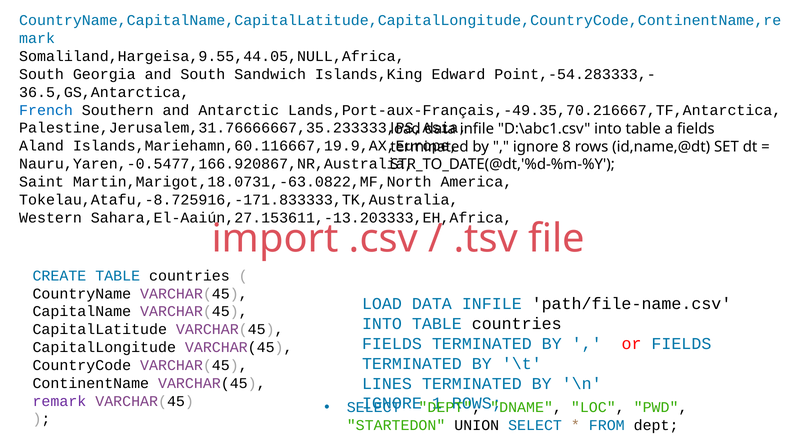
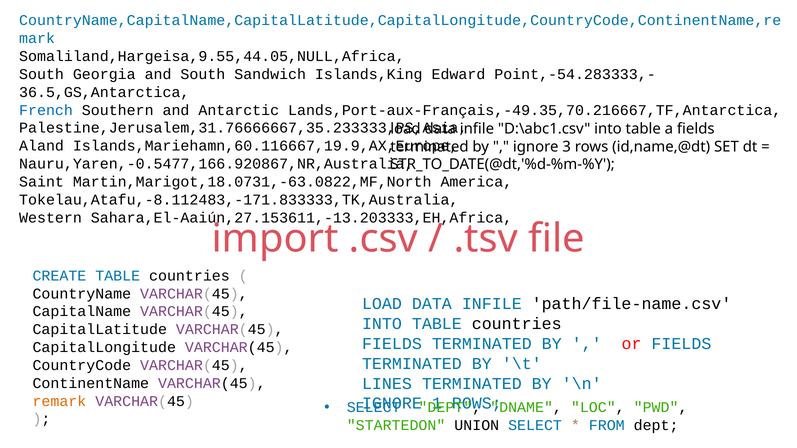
8: 8 -> 3
Tokelau,Atafu,-8.725916,-171.833333,TK,Australia: Tokelau,Atafu,-8.725916,-171.833333,TK,Australia -> Tokelau,Atafu,-8.112483,-171.833333,TK,Australia
remark colour: purple -> orange
